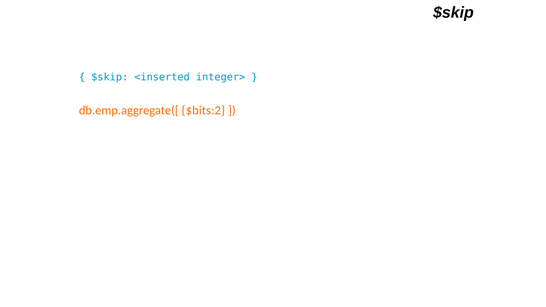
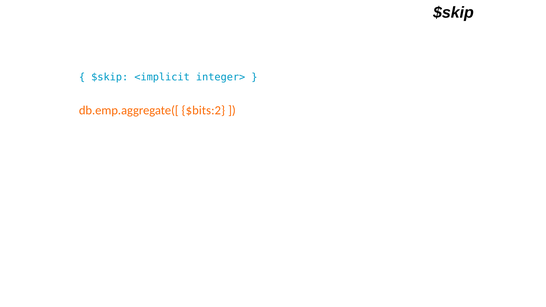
<inserted: <inserted -> <implicit
